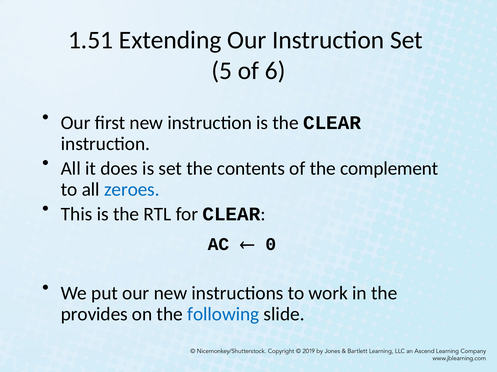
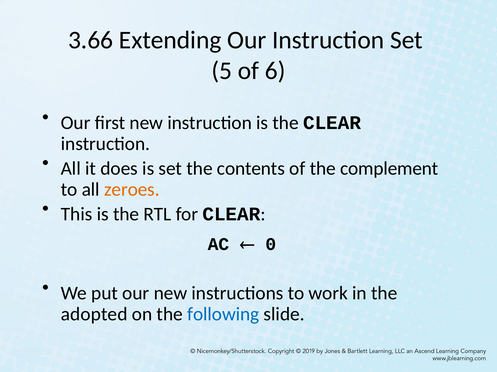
1.51: 1.51 -> 3.66
zeroes colour: blue -> orange
provides: provides -> adopted
